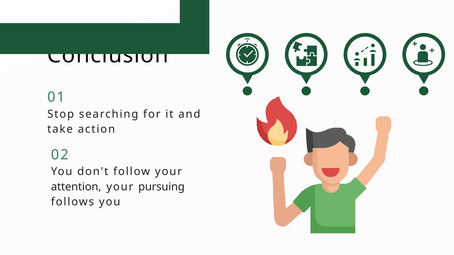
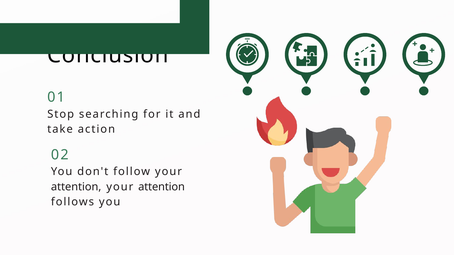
pursuing at (162, 187): pursuing -> attention
